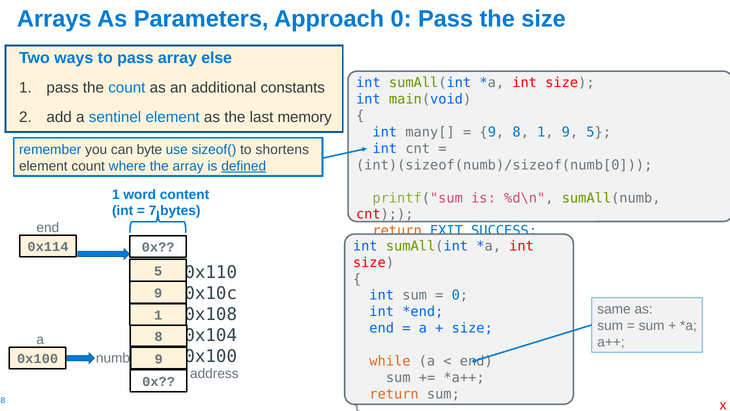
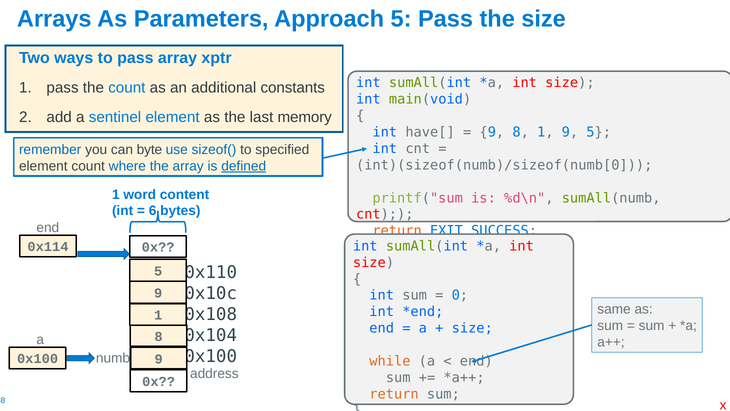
Approach 0: 0 -> 5
else: else -> xptr
many[: many[ -> have[
shortens: shortens -> specified
7: 7 -> 6
